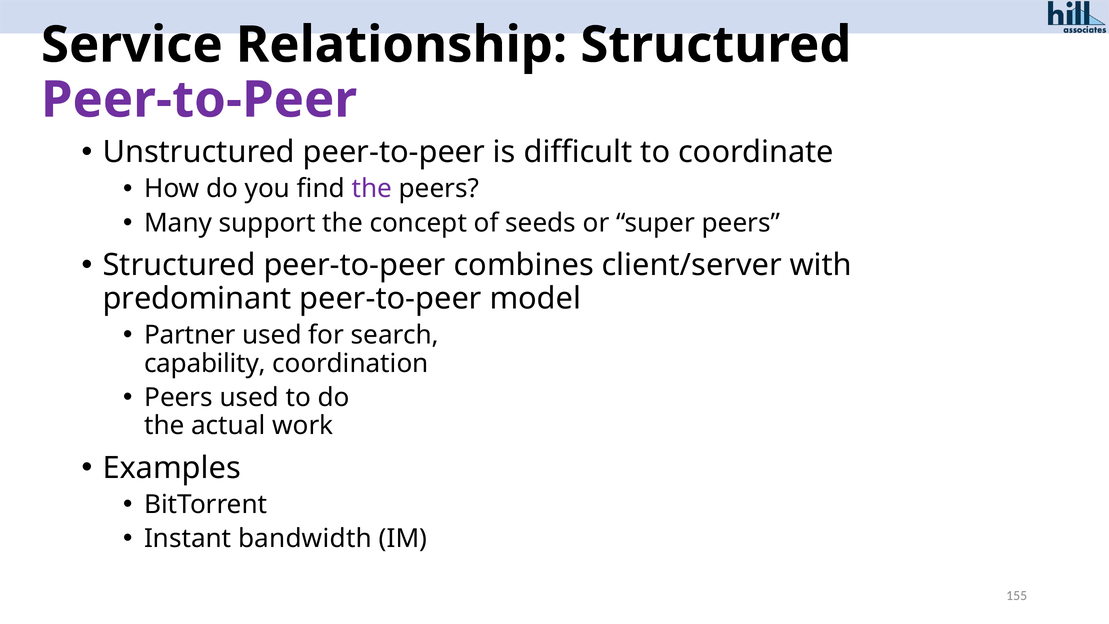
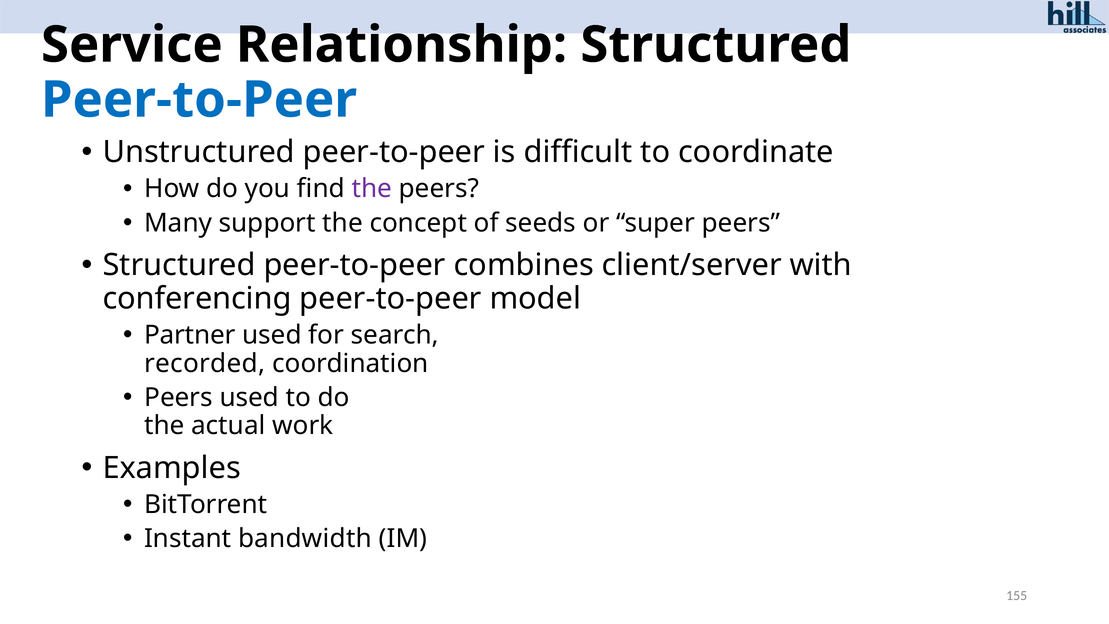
Peer-to-Peer at (199, 100) colour: purple -> blue
predominant: predominant -> conferencing
capability: capability -> recorded
